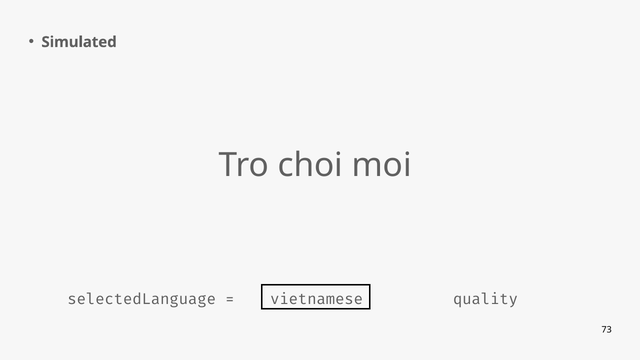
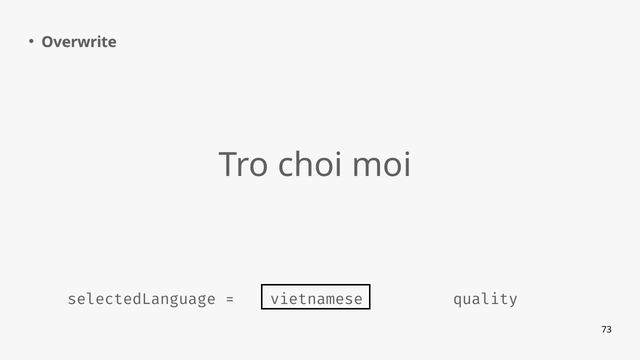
Simulated: Simulated -> Overwrite
